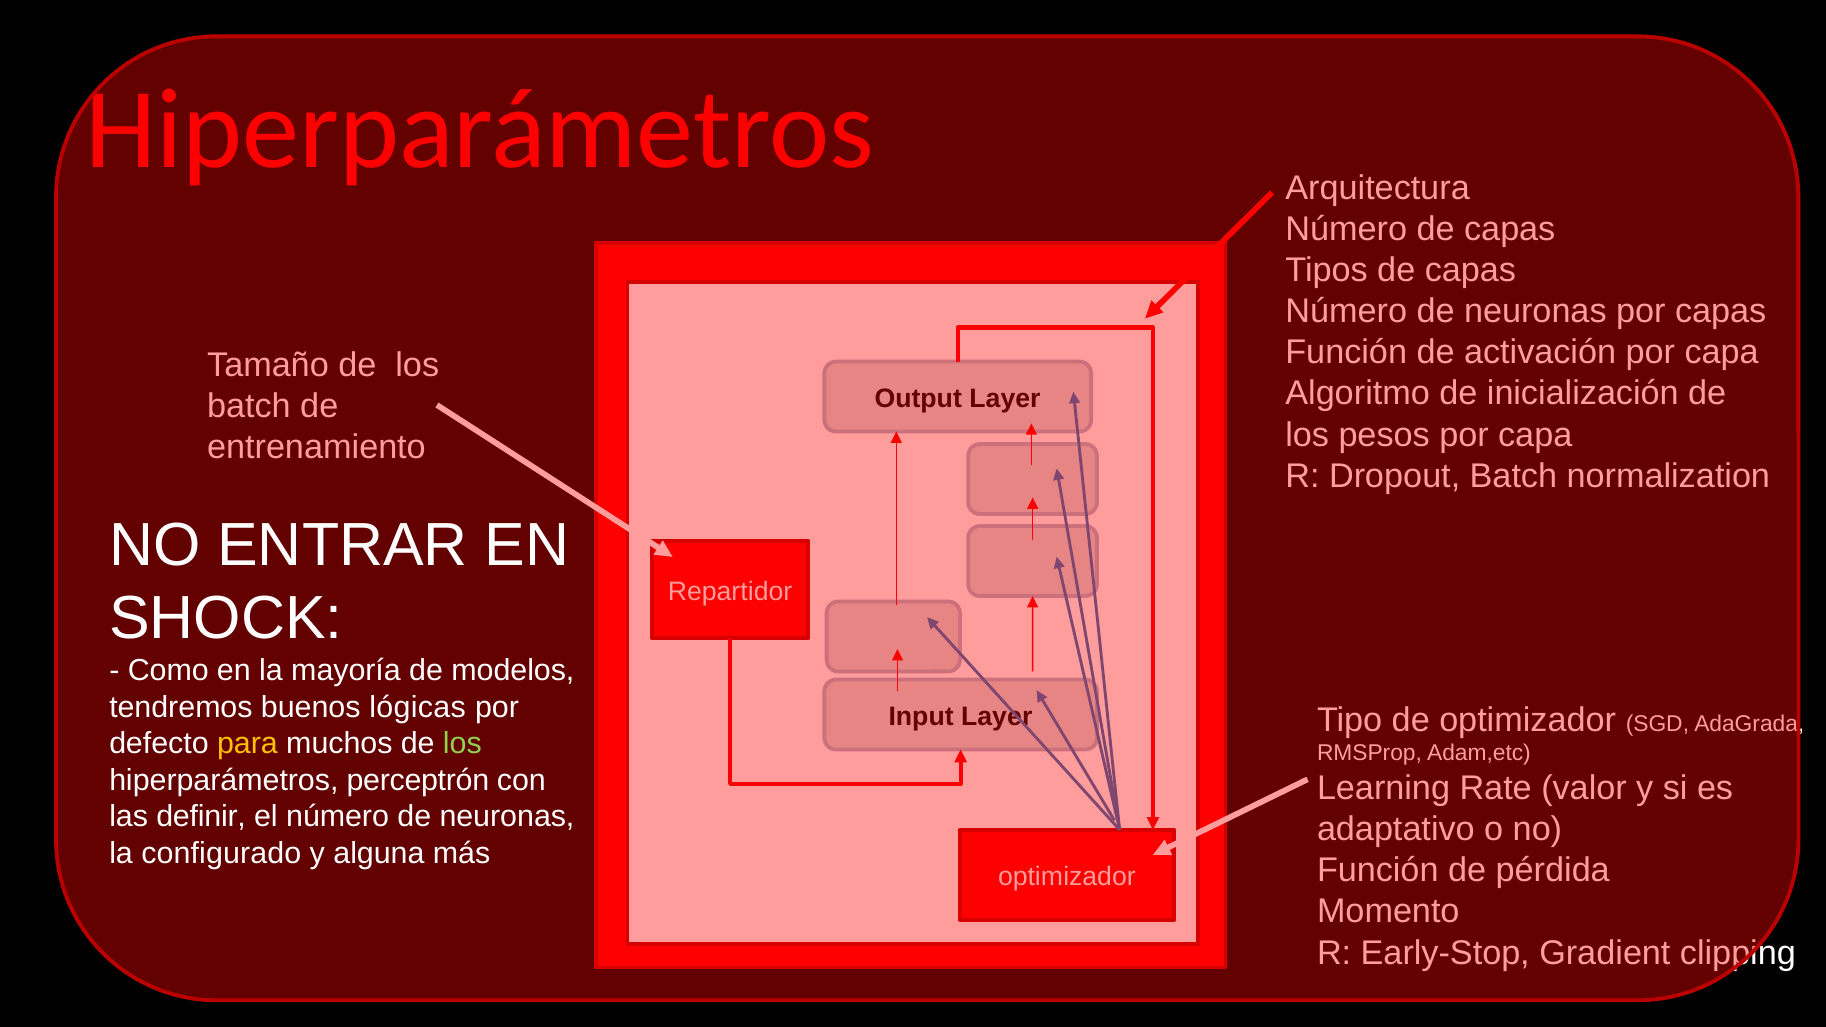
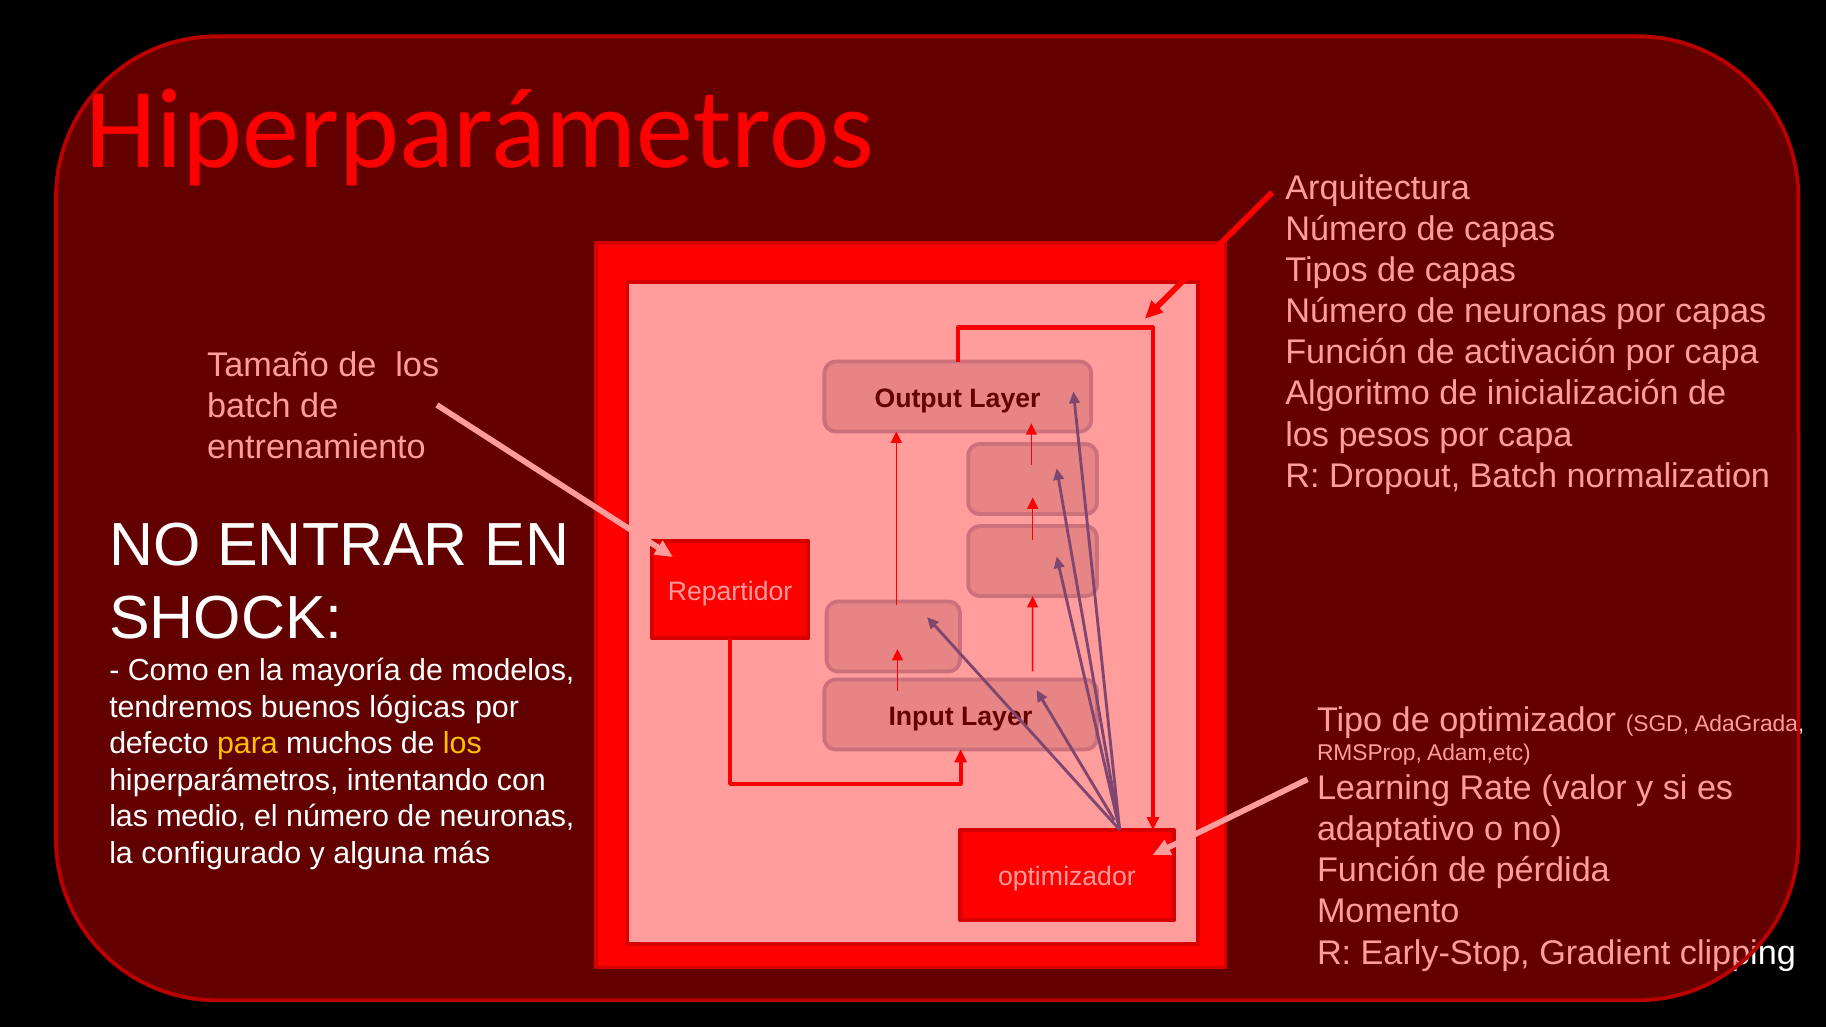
los at (462, 744) colour: light green -> yellow
perceptrón: perceptrón -> intentando
definir: definir -> medio
